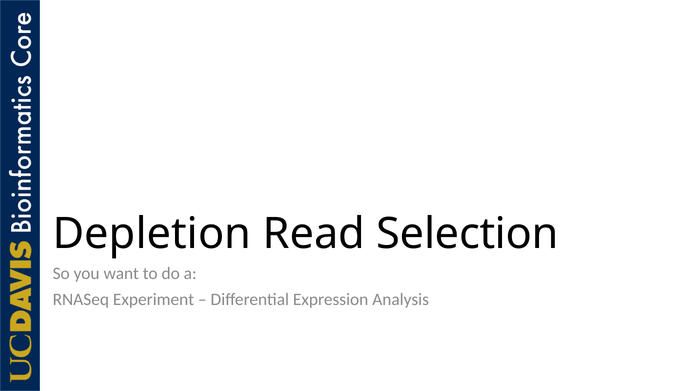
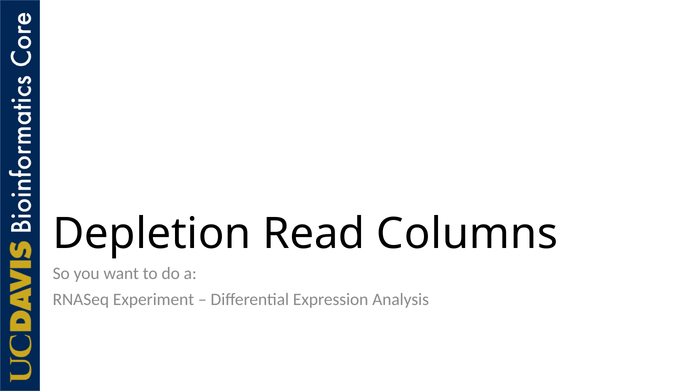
Selection: Selection -> Columns
